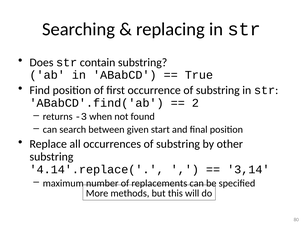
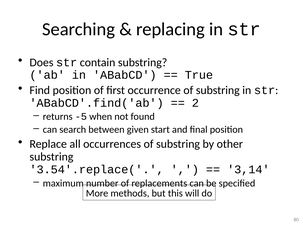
-3: -3 -> -5
4.14'.replace(: 4.14'.replace( -> 3.54'.replace(
